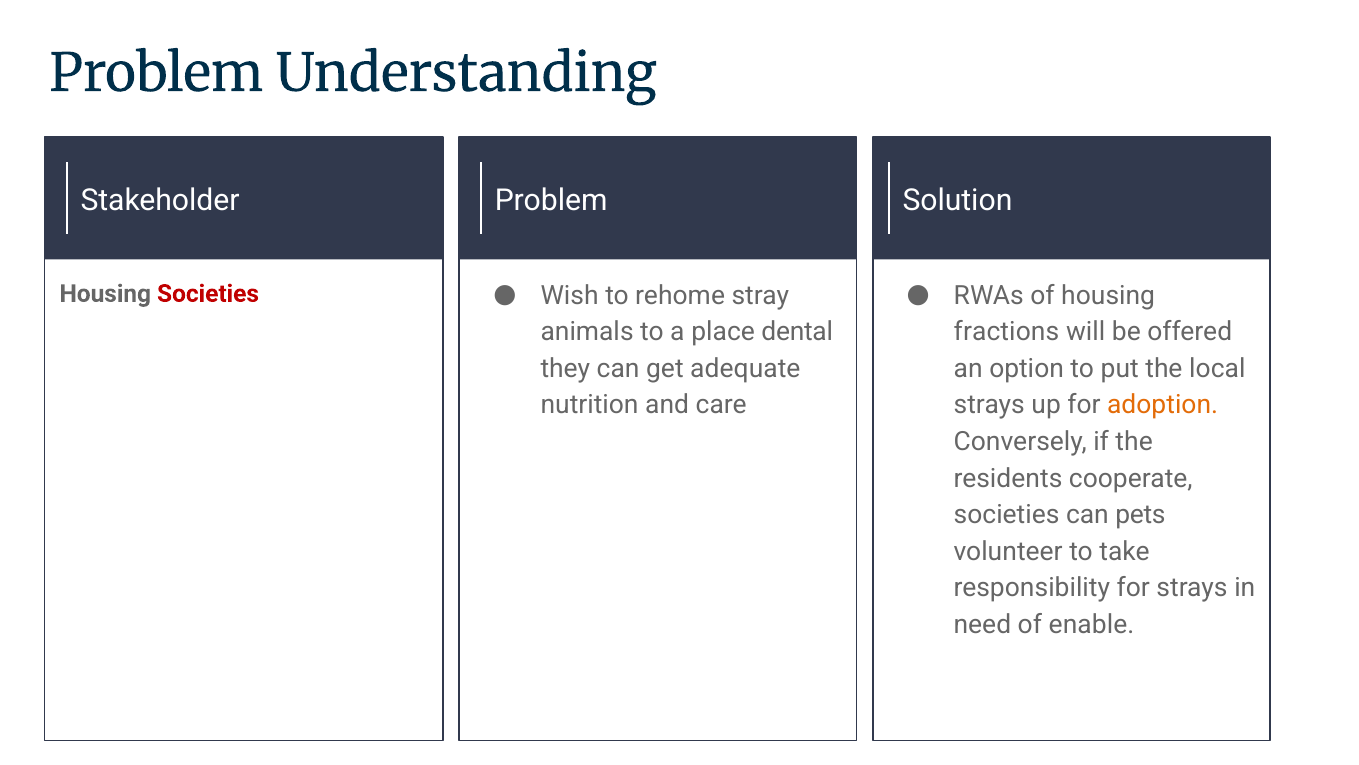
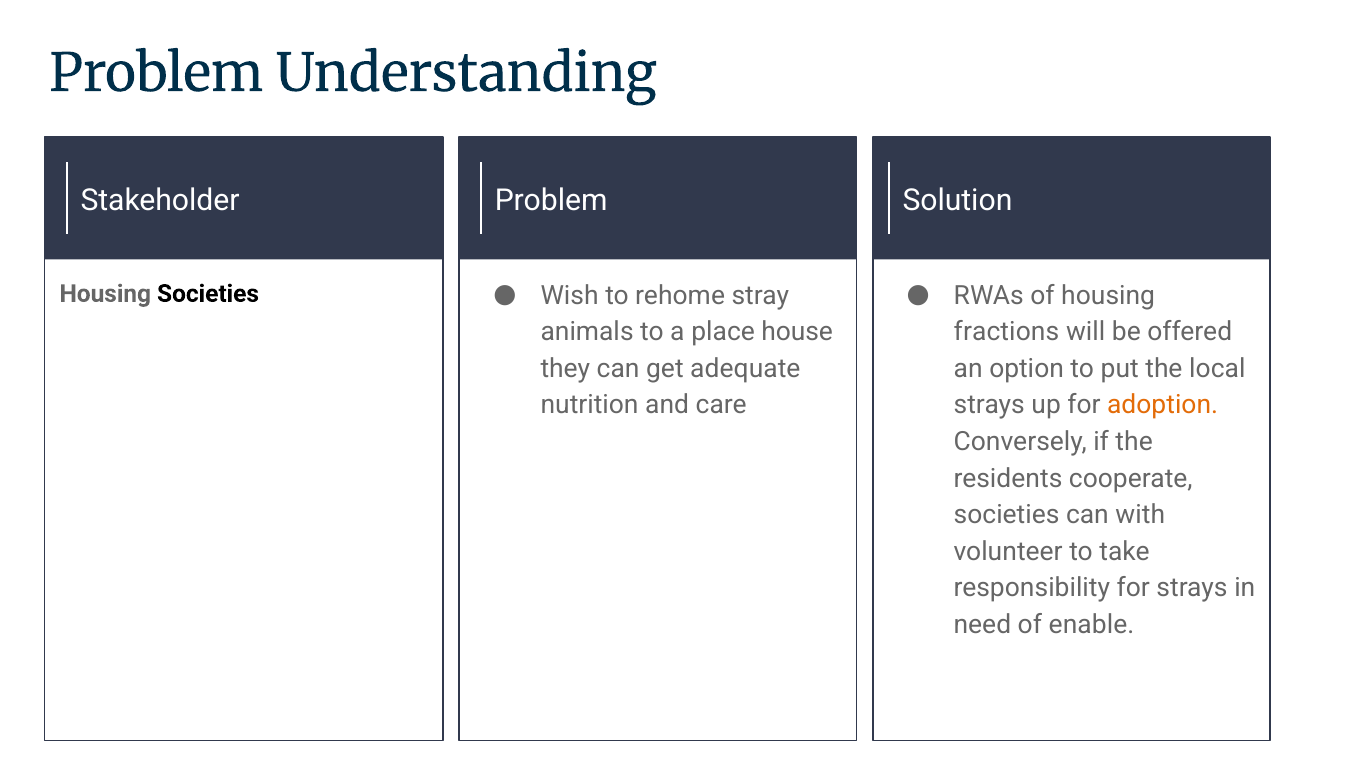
Societies at (208, 293) colour: red -> black
dental: dental -> house
pets: pets -> with
